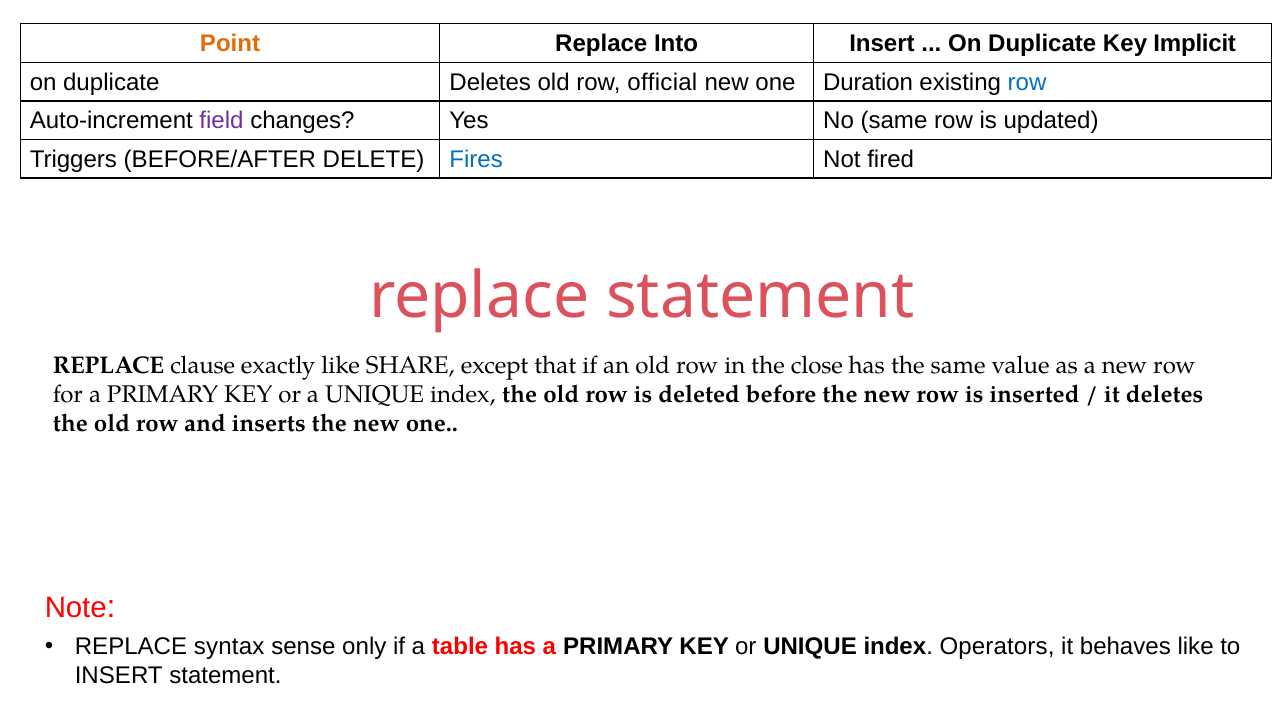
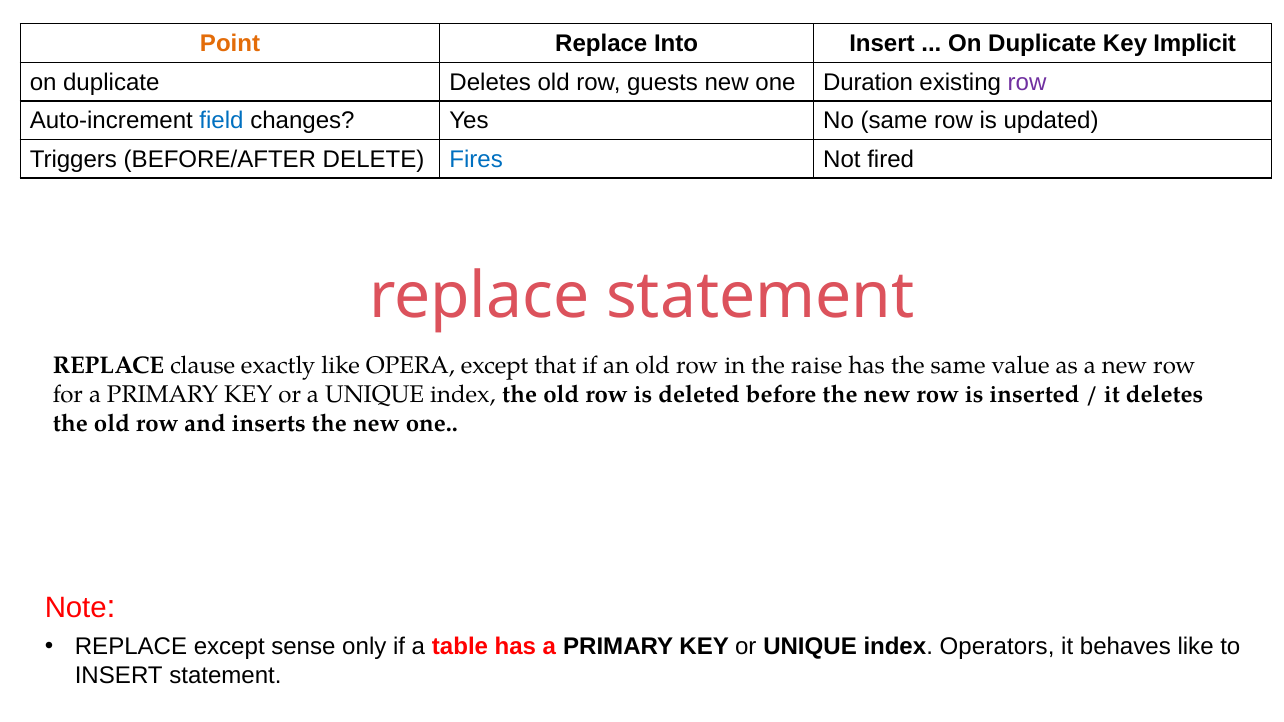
official: official -> guests
row at (1027, 82) colour: blue -> purple
field colour: purple -> blue
SHARE: SHARE -> OPERA
close: close -> raise
REPLACE syntax: syntax -> except
